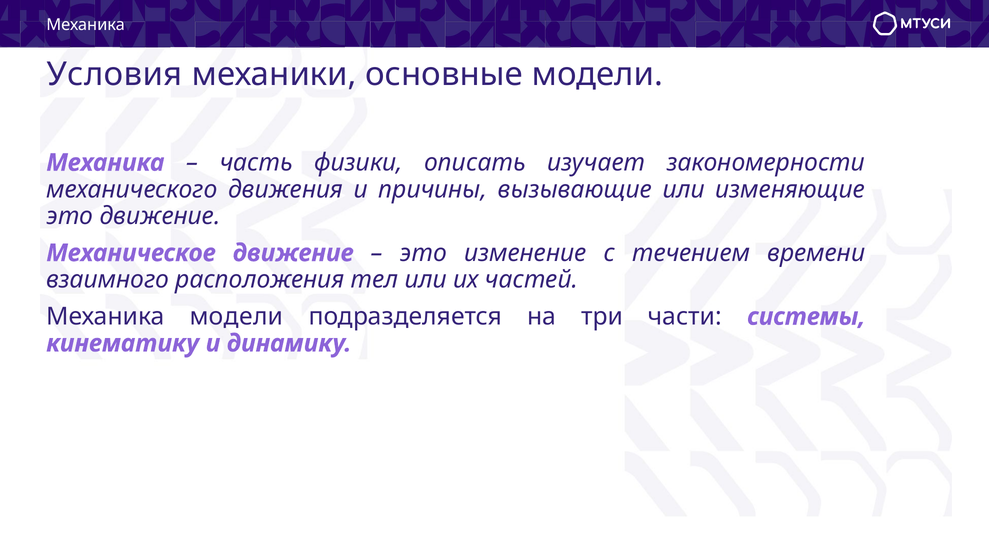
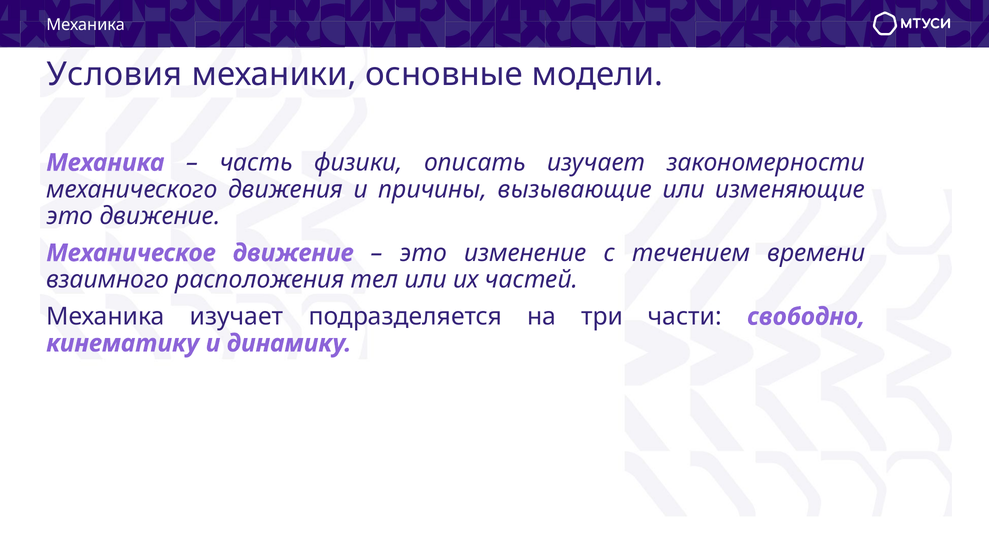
Механика модели: модели -> изучает
системы: системы -> свободно
